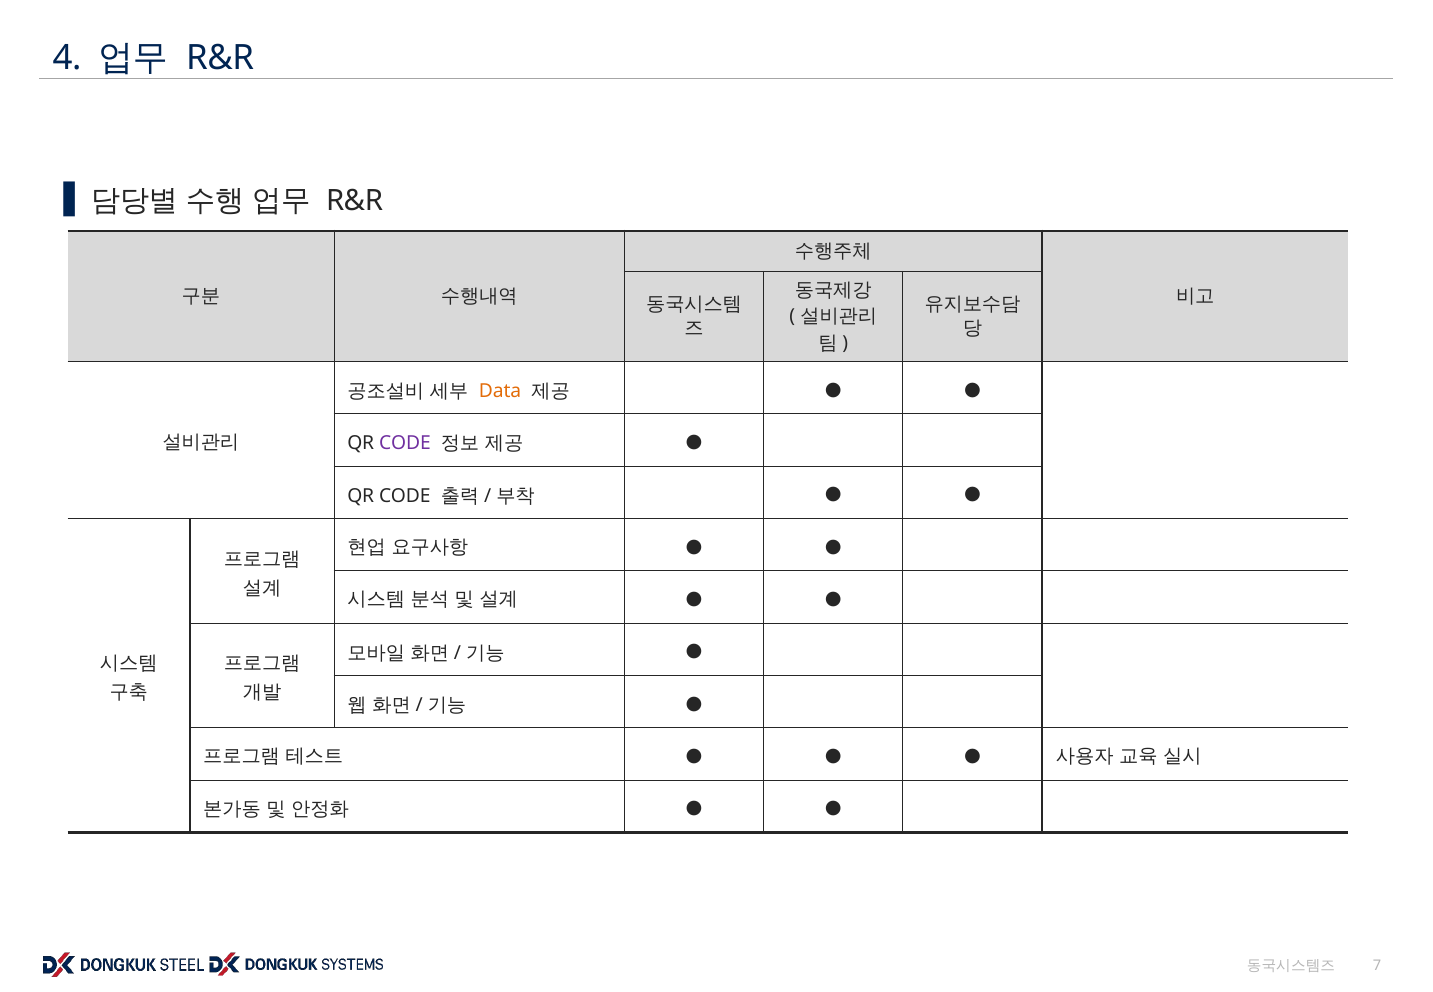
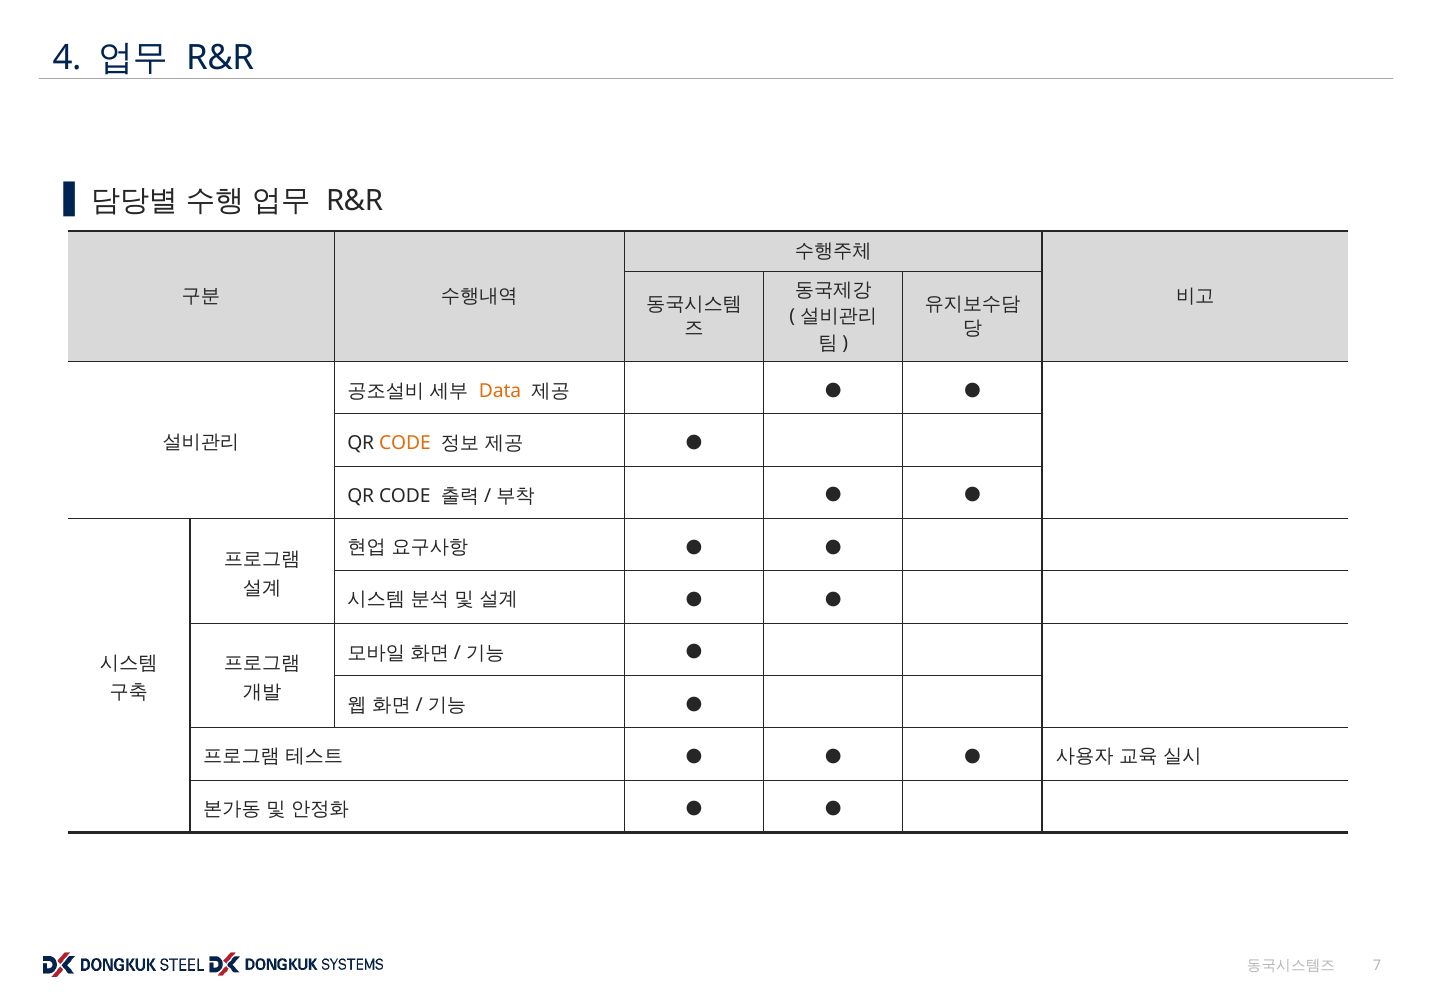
CODE at (405, 444) colour: purple -> orange
